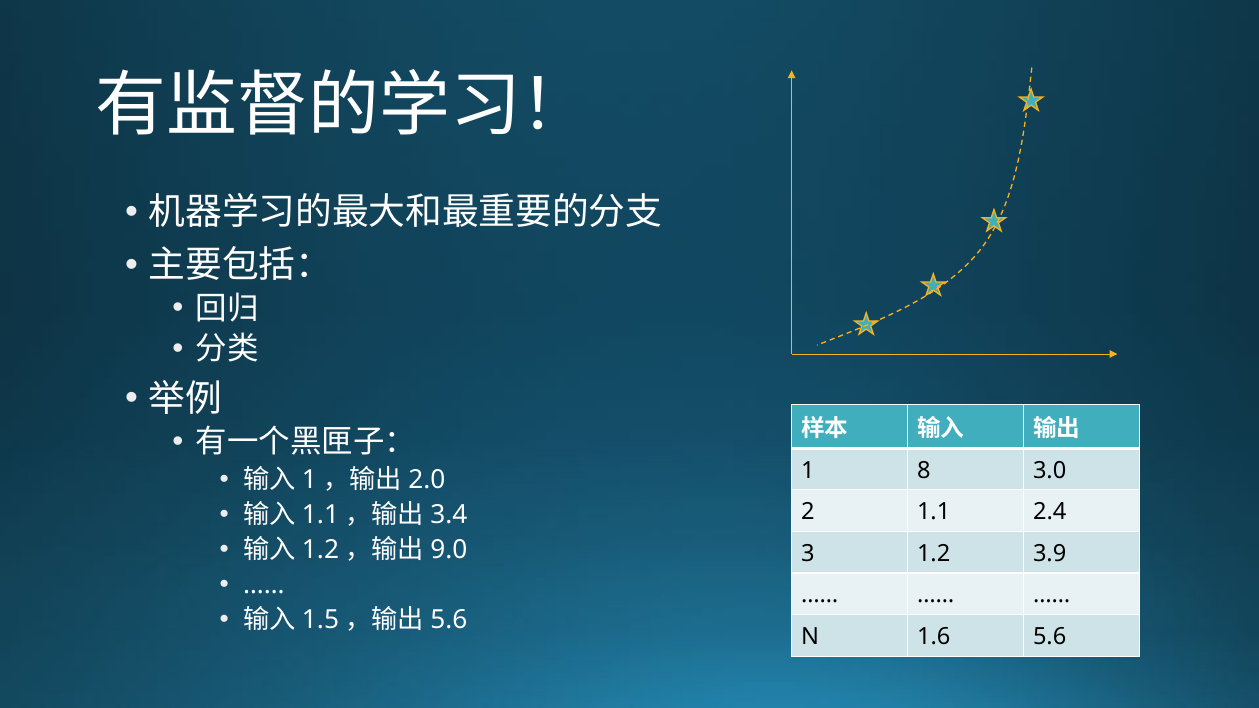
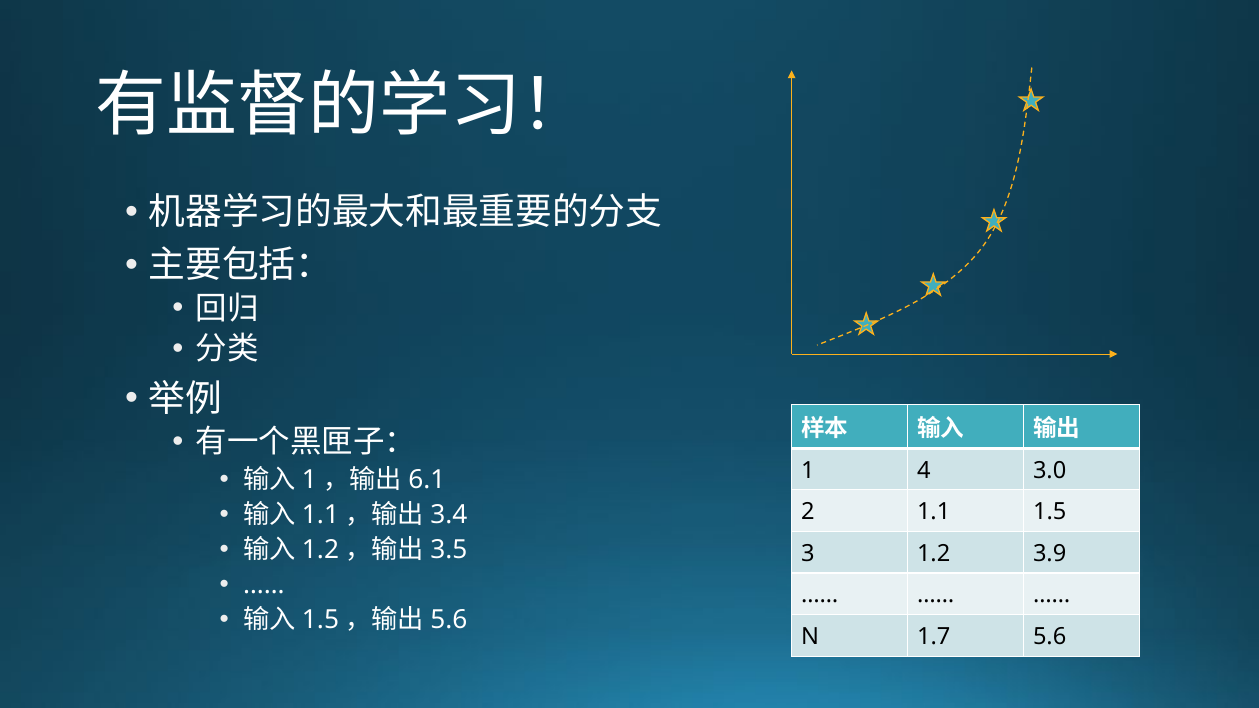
8: 8 -> 4
2.0: 2.0 -> 6.1
1.1 2.4: 2.4 -> 1.5
9.0: 9.0 -> 3.5
1.6: 1.6 -> 1.7
